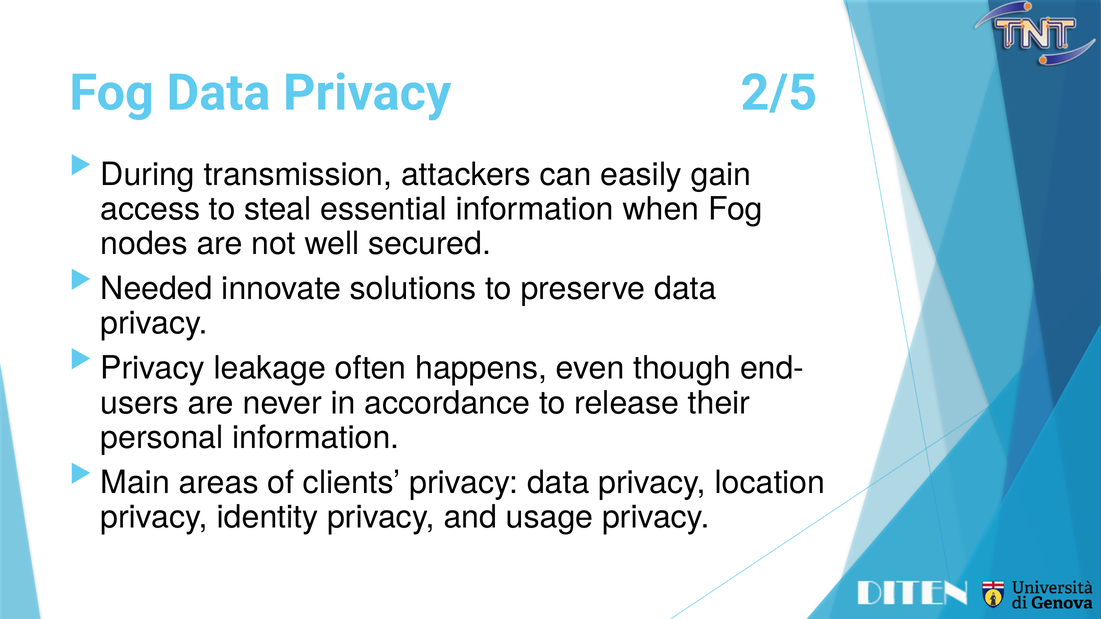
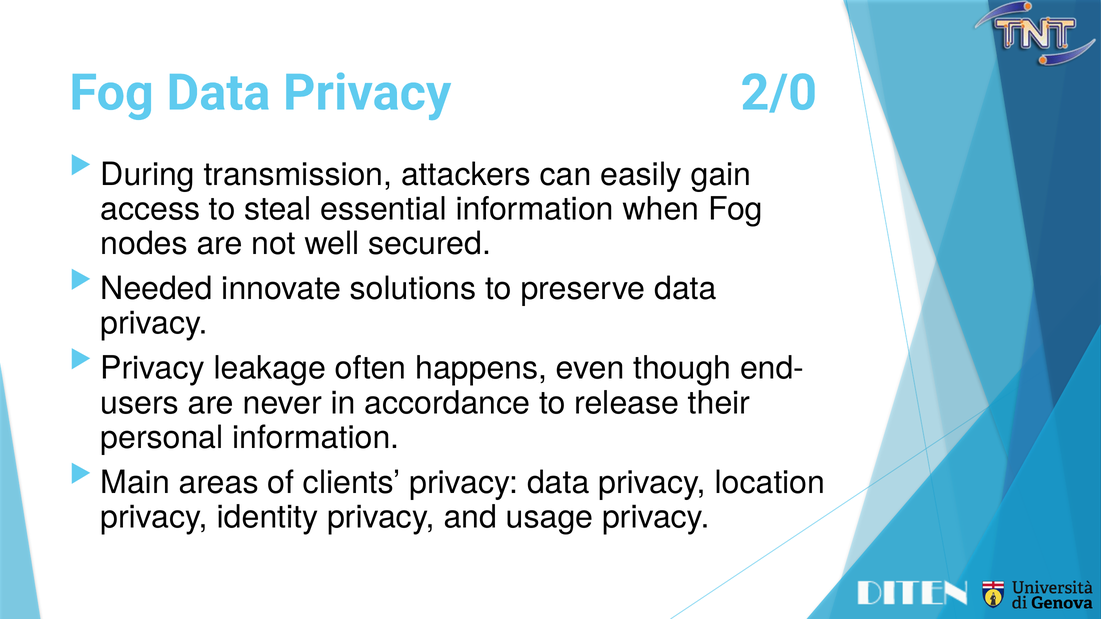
2/5: 2/5 -> 2/0
